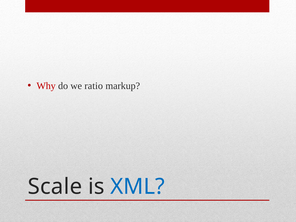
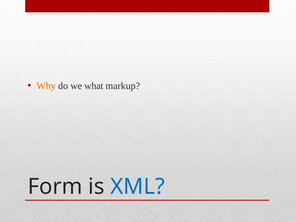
Why colour: red -> orange
ratio: ratio -> what
Scale: Scale -> Form
